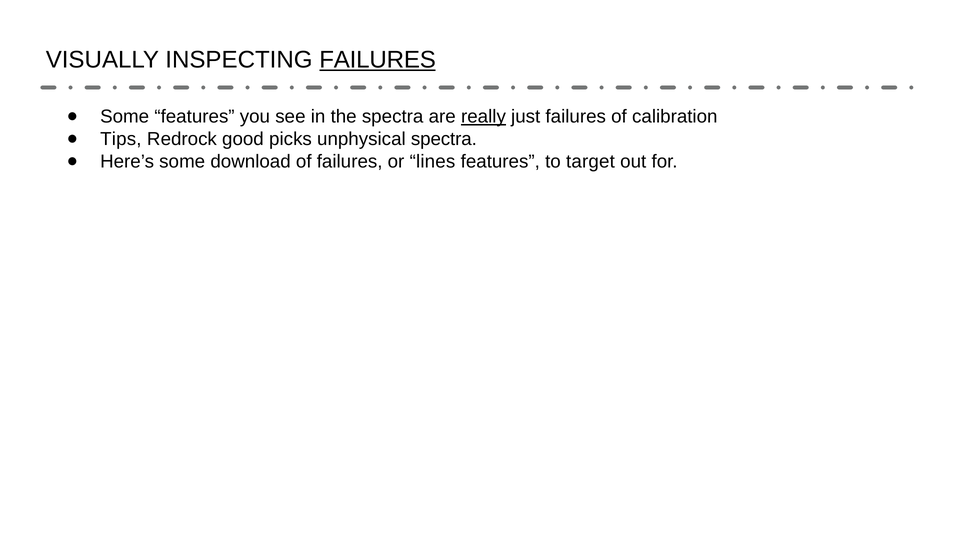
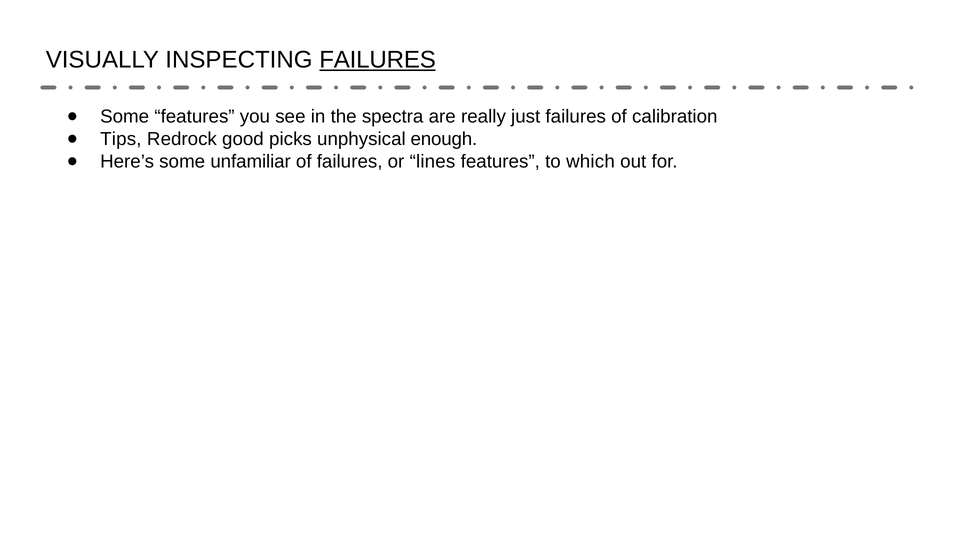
really underline: present -> none
unphysical spectra: spectra -> enough
download: download -> unfamiliar
target: target -> which
